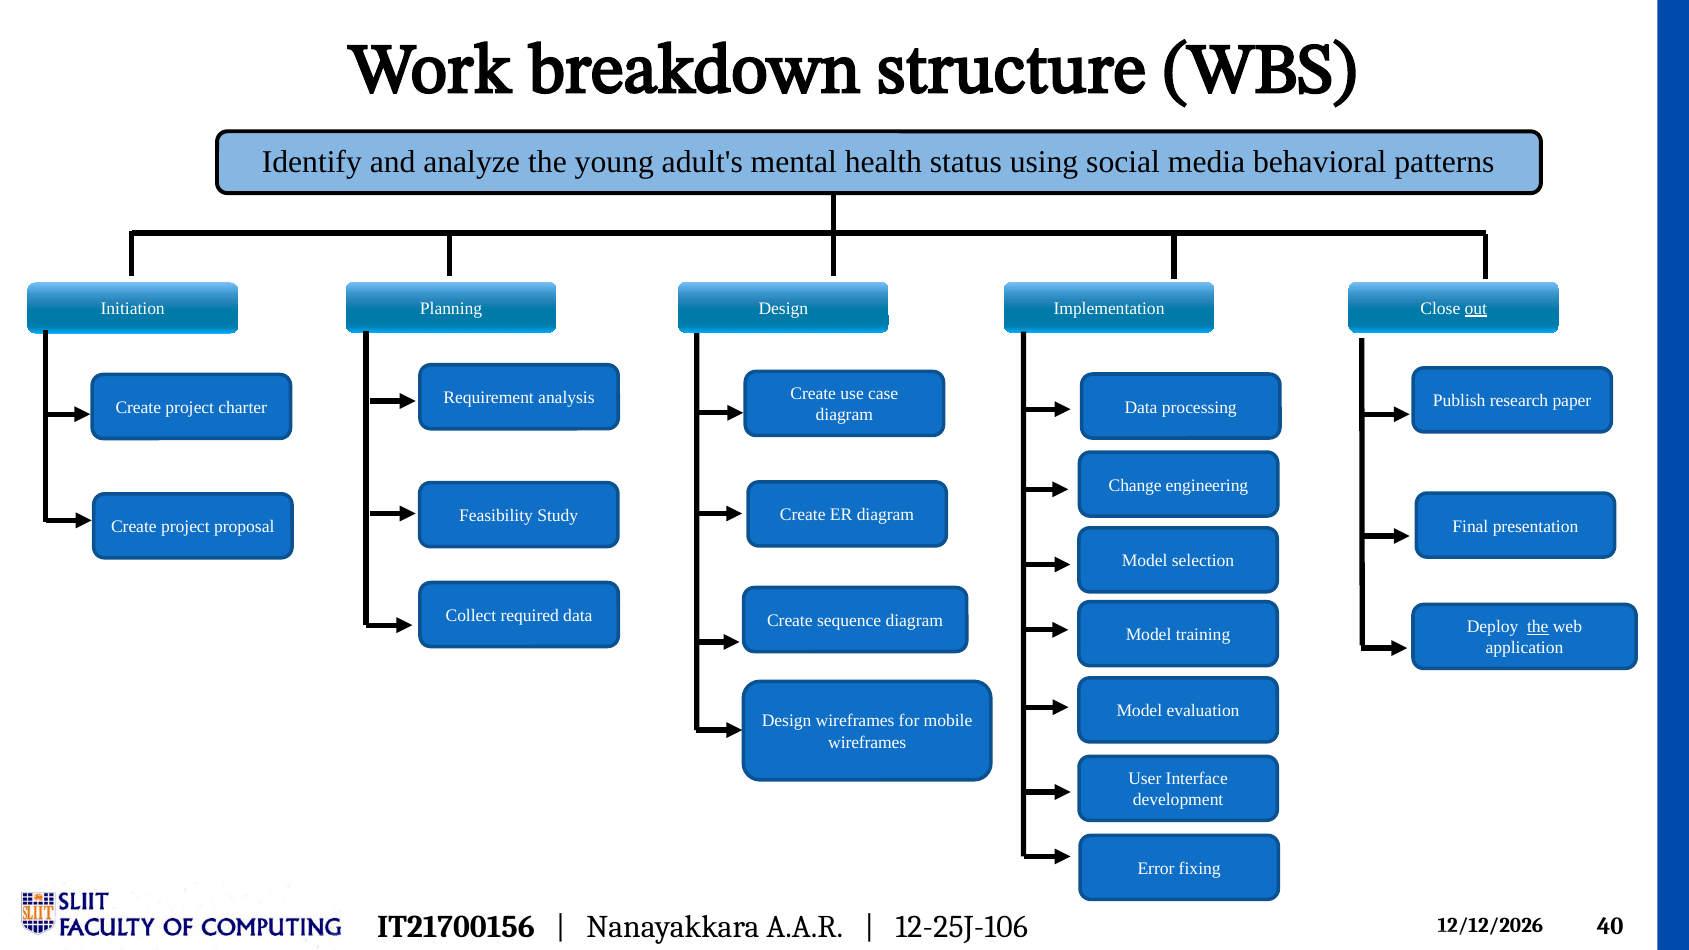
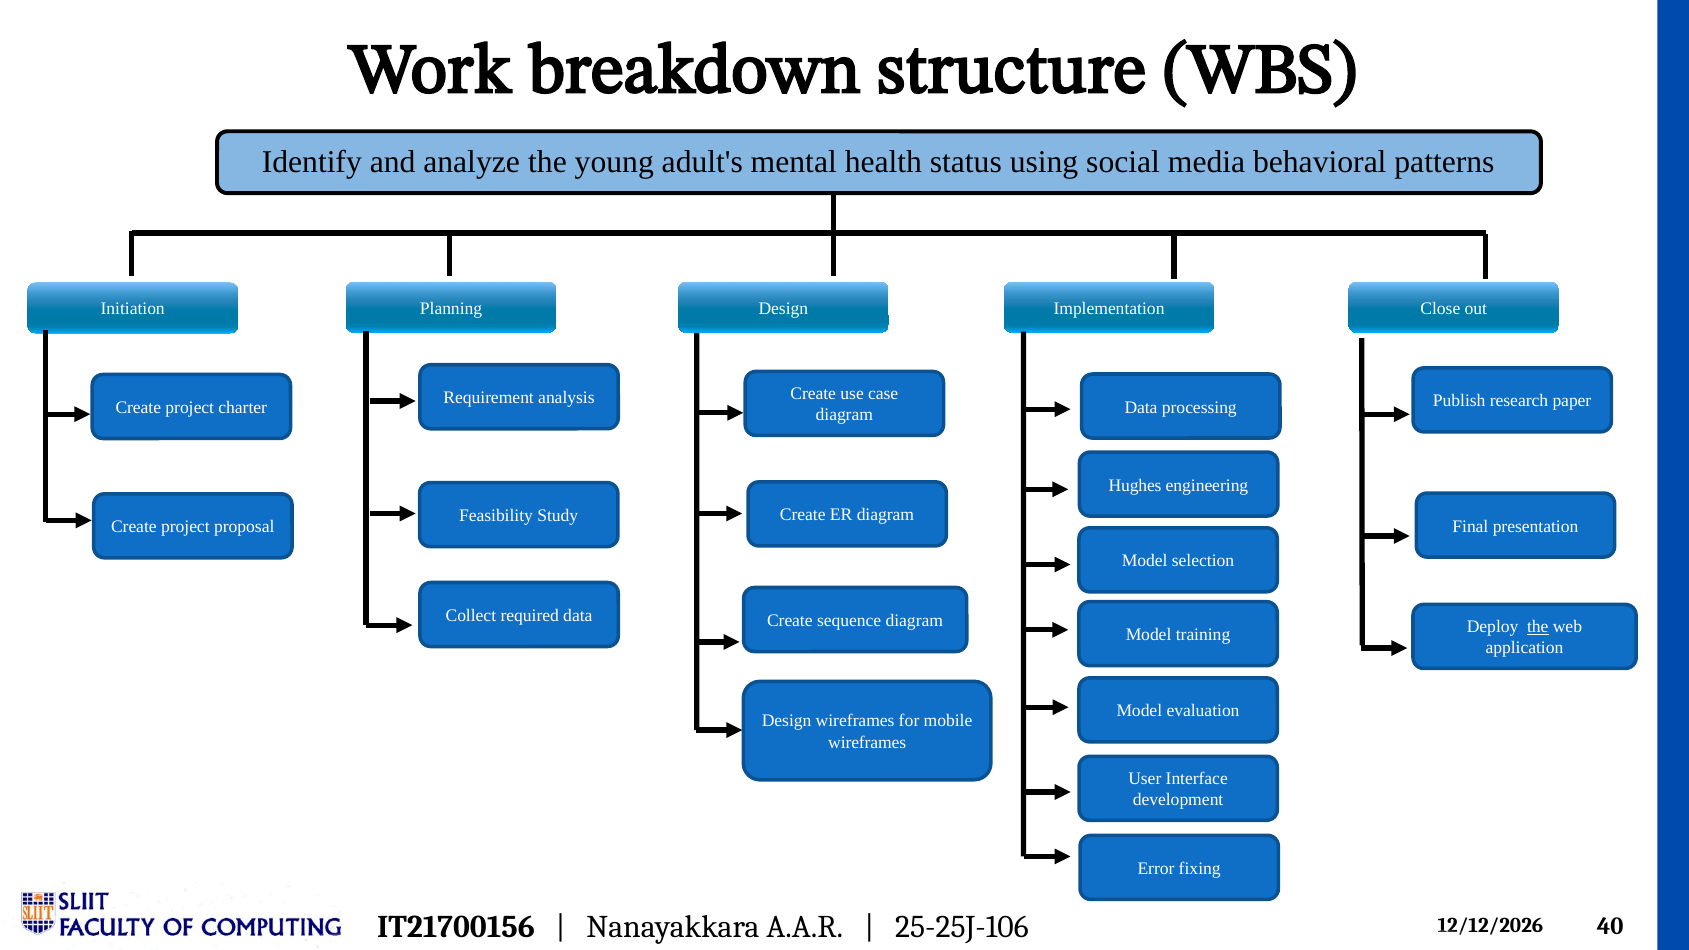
out underline: present -> none
Change: Change -> Hughes
12-25J-106: 12-25J-106 -> 25-25J-106
